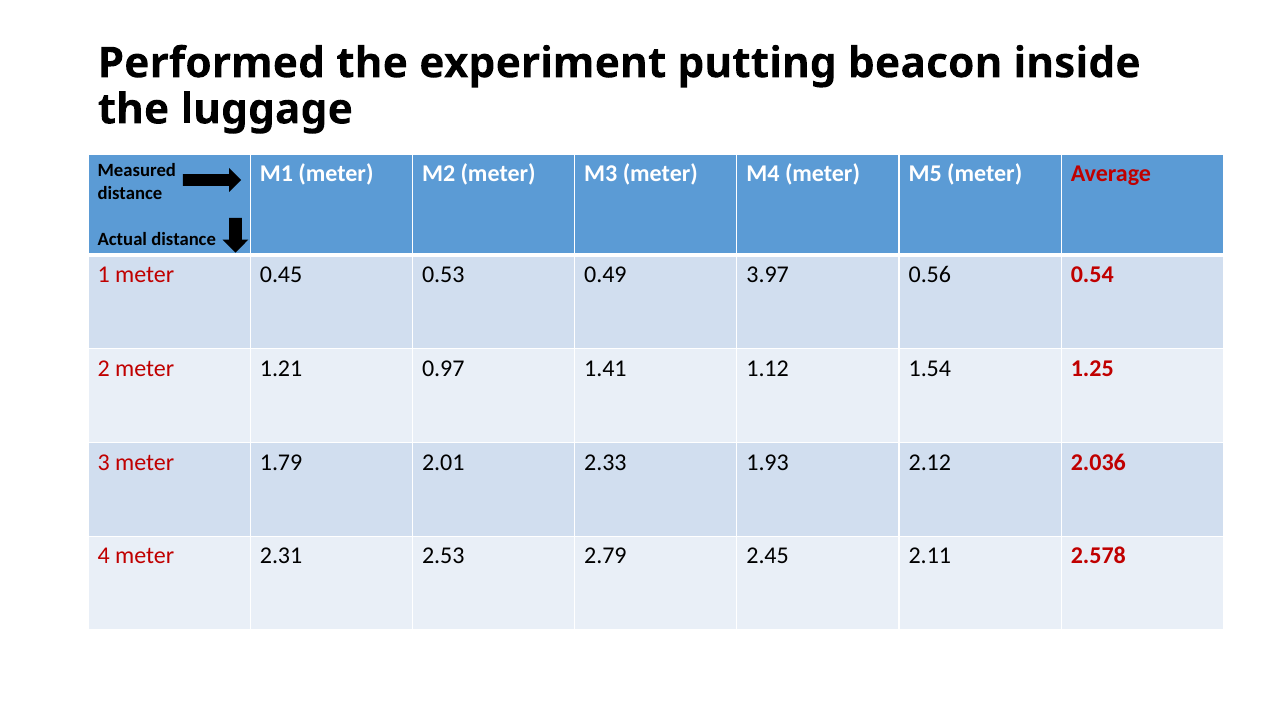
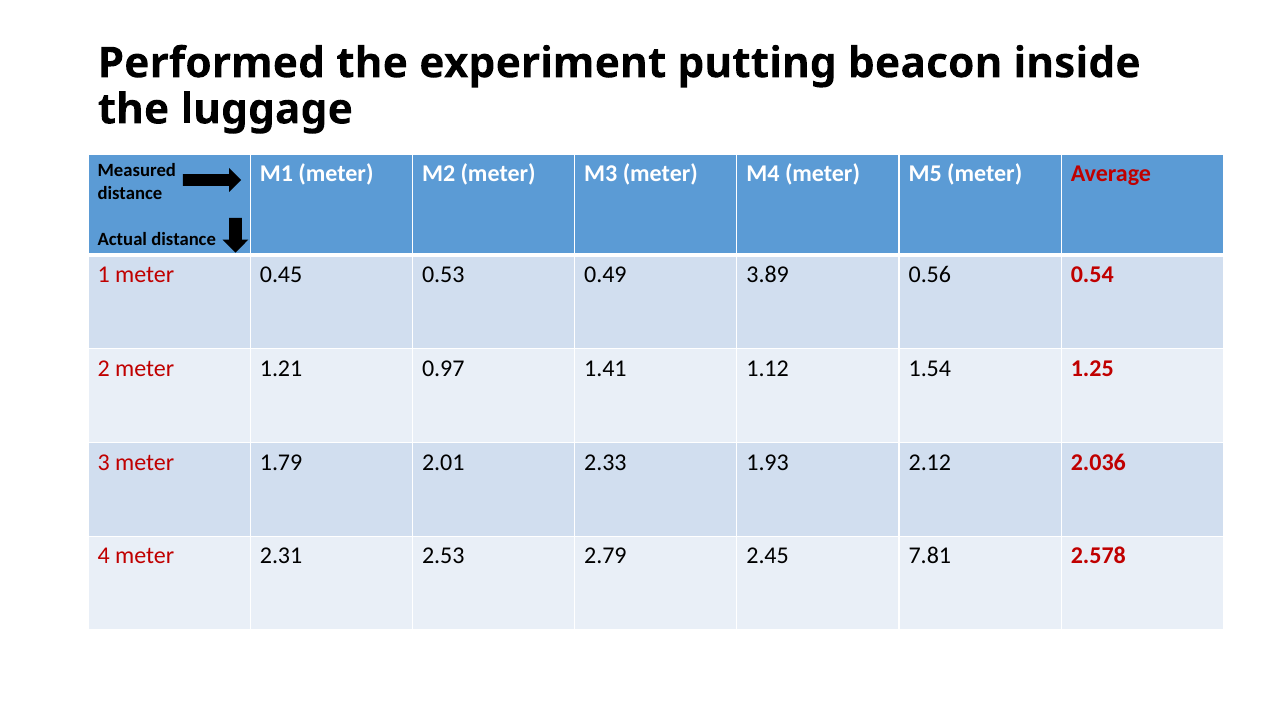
3.97: 3.97 -> 3.89
2.11: 2.11 -> 7.81
